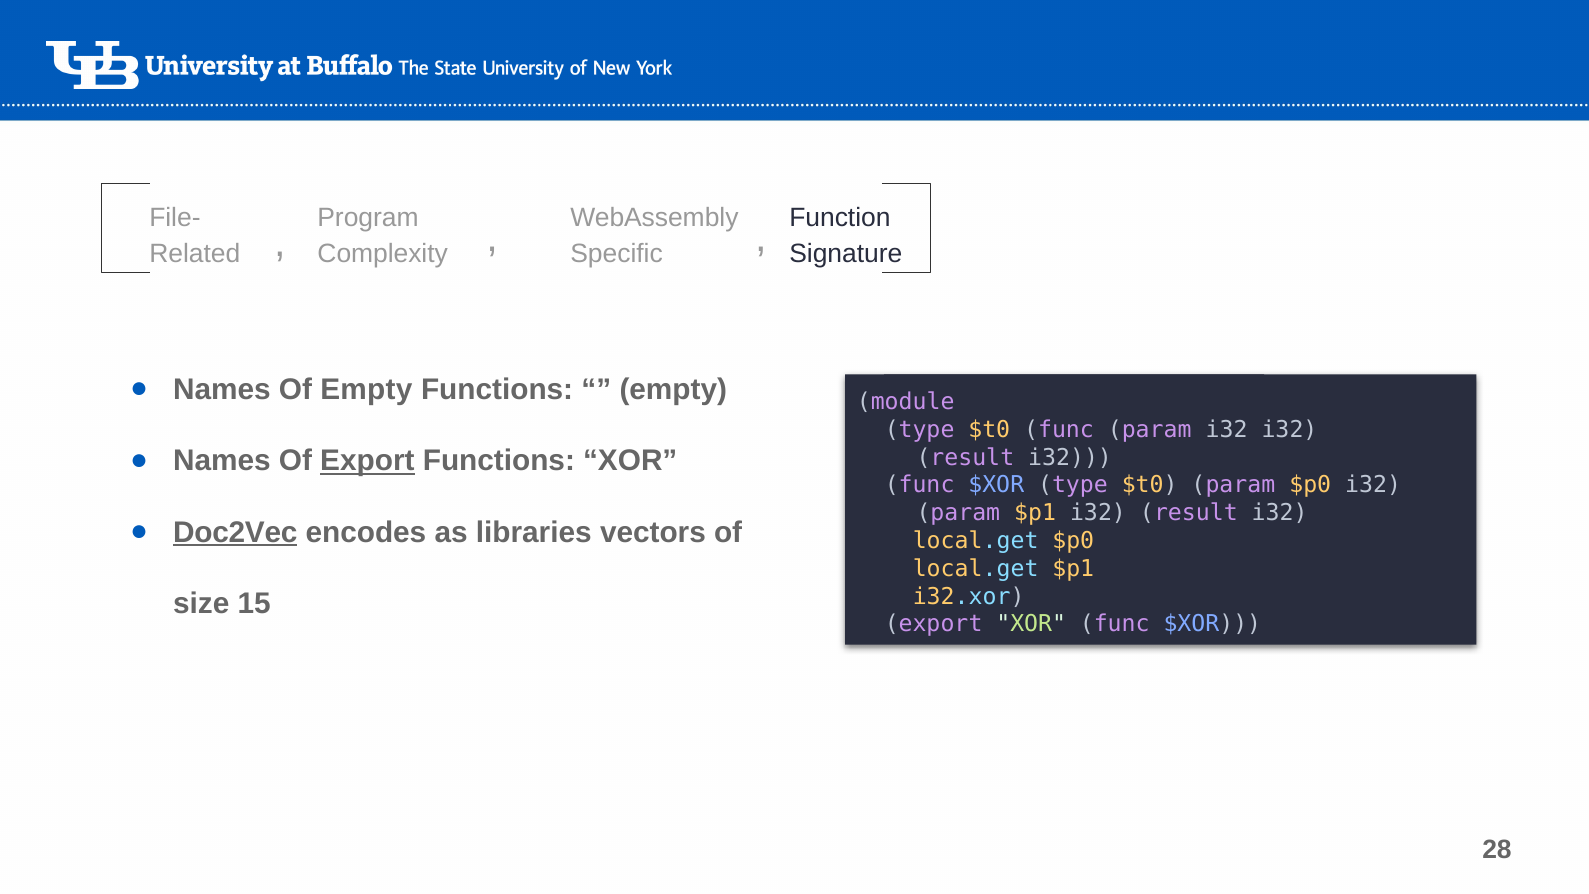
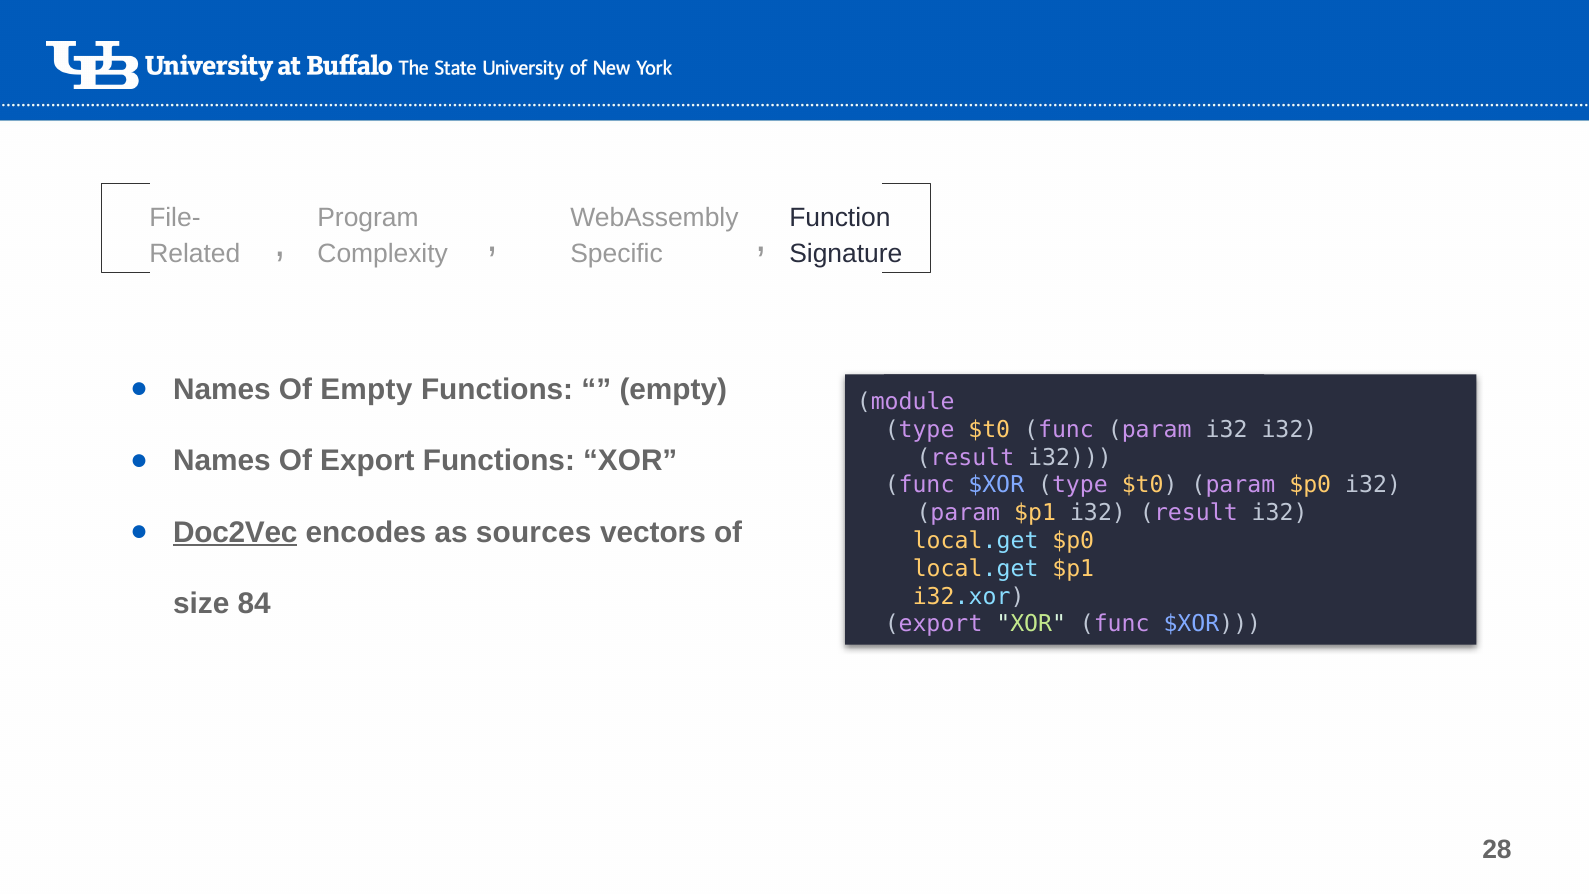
Export at (367, 461) underline: present -> none
libraries: libraries -> sources
15: 15 -> 84
